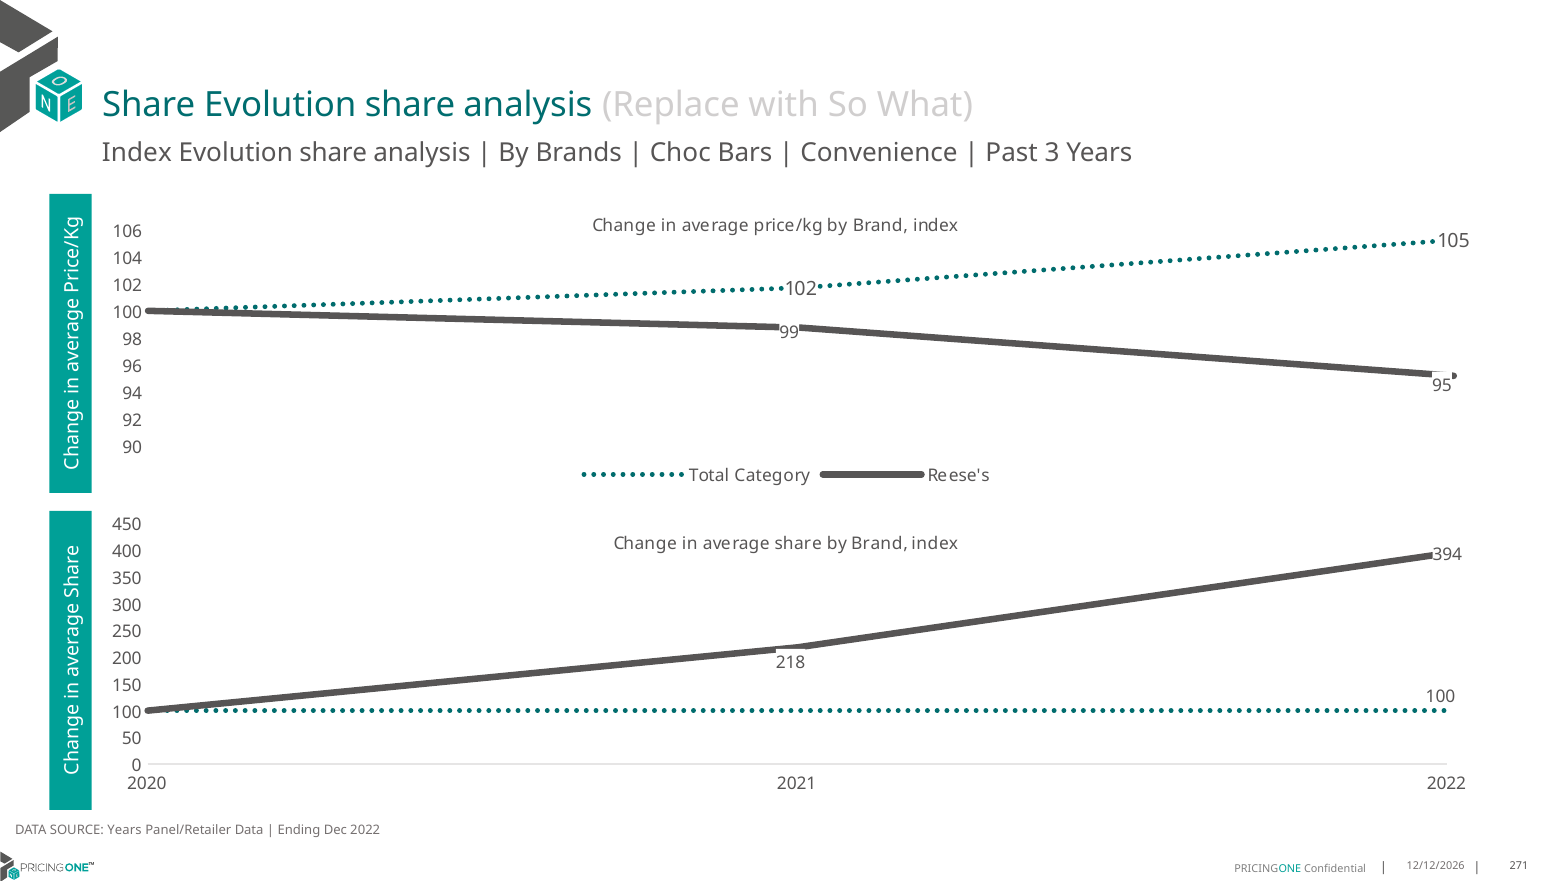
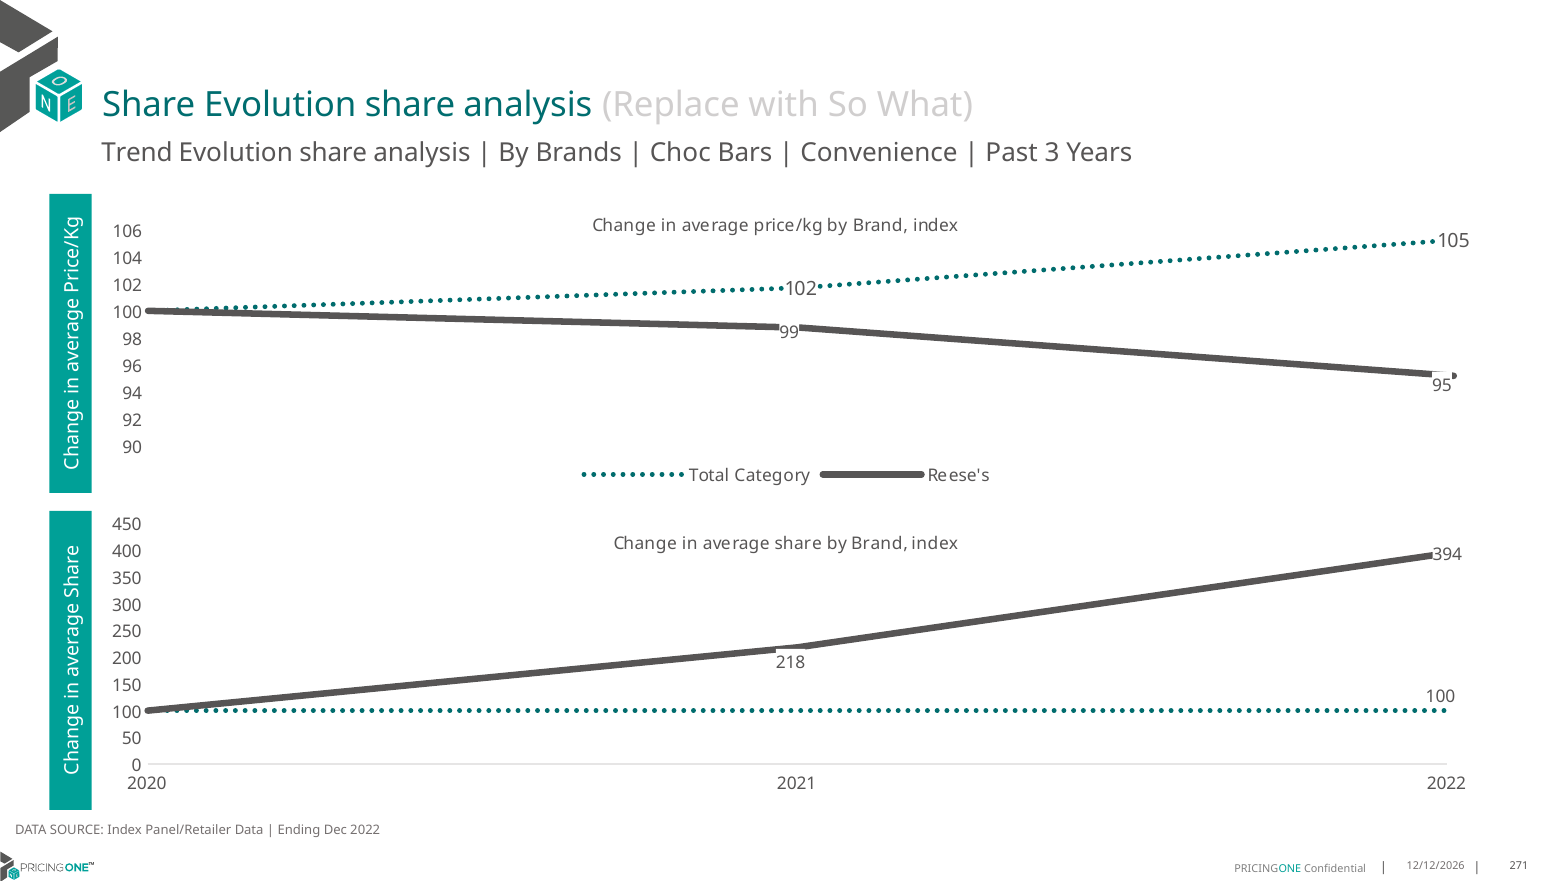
Index at (137, 153): Index -> Trend
SOURCE Years: Years -> Index
